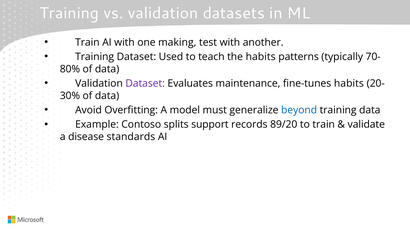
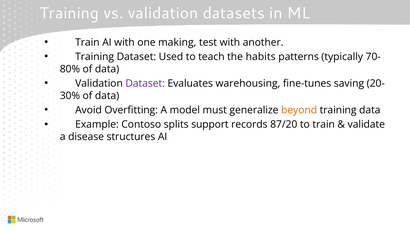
maintenance: maintenance -> warehousing
fine-tunes habits: habits -> saving
beyond colour: blue -> orange
89/20: 89/20 -> 87/20
standards: standards -> structures
